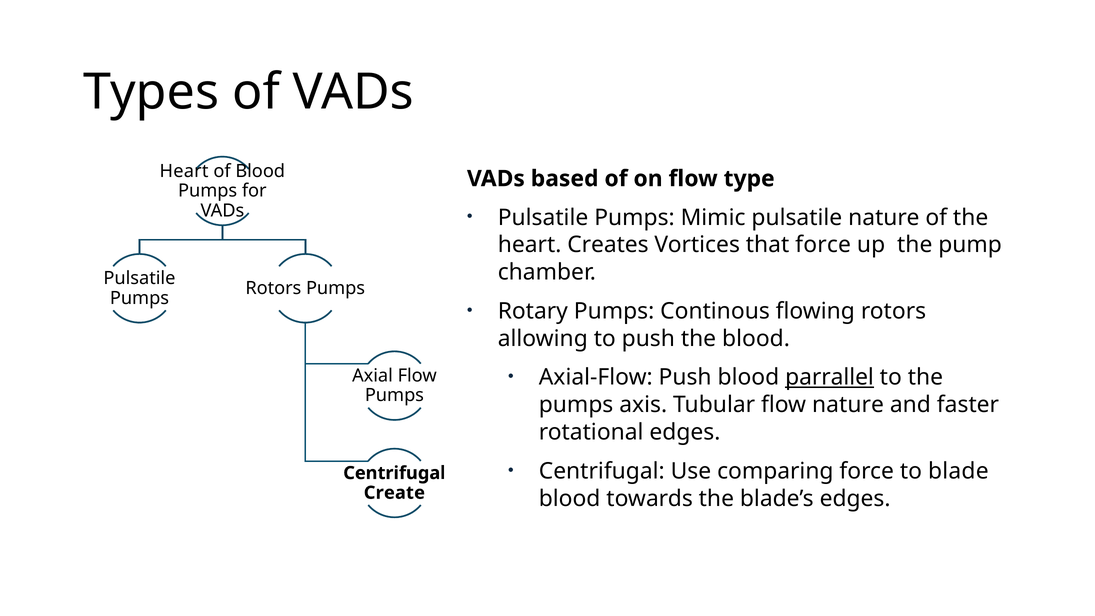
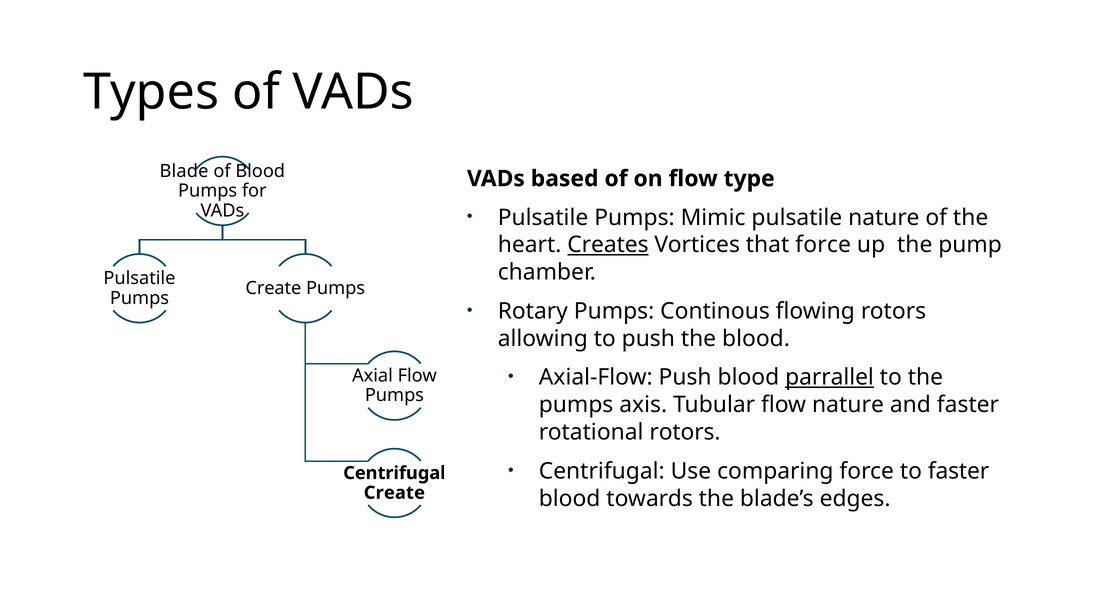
Heart at (184, 171): Heart -> Blade
Creates underline: none -> present
Rotors at (273, 288): Rotors -> Create
rotational edges: edges -> rotors
to blade: blade -> faster
